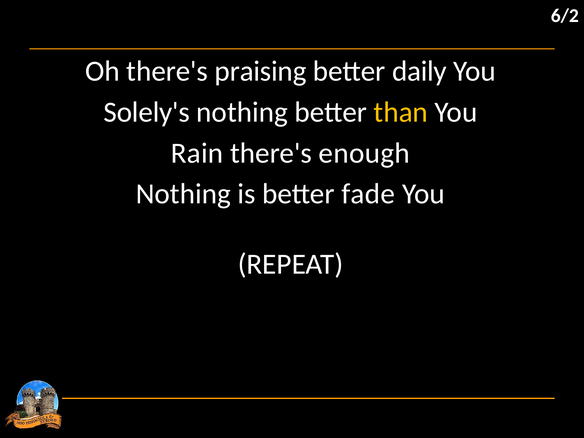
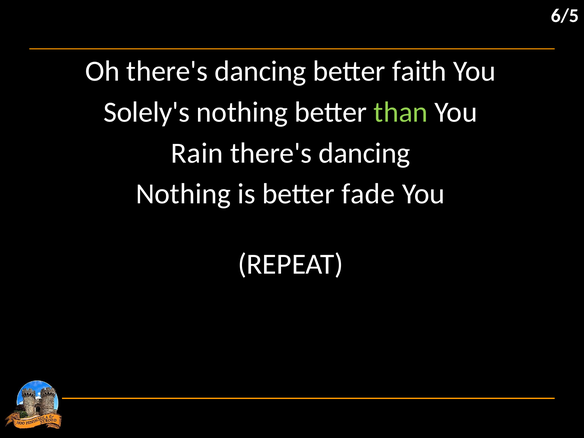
6/2: 6/2 -> 6/5
Oh there's praising: praising -> dancing
daily: daily -> faith
than colour: yellow -> light green
enough at (364, 153): enough -> dancing
